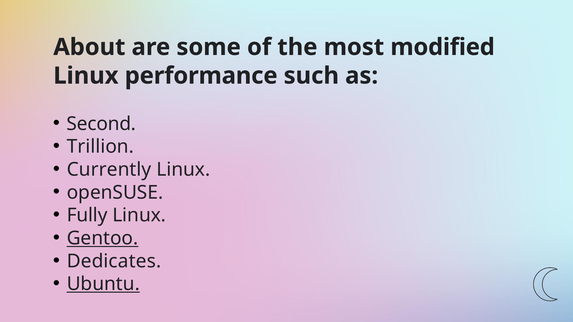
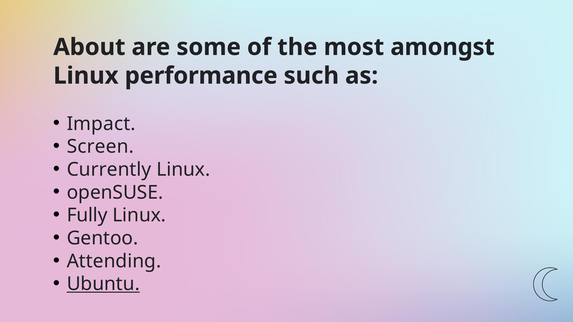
modified: modified -> amongst
Second: Second -> Impact
Trillion: Trillion -> Screen
Gentoo underline: present -> none
Dedicates: Dedicates -> Attending
